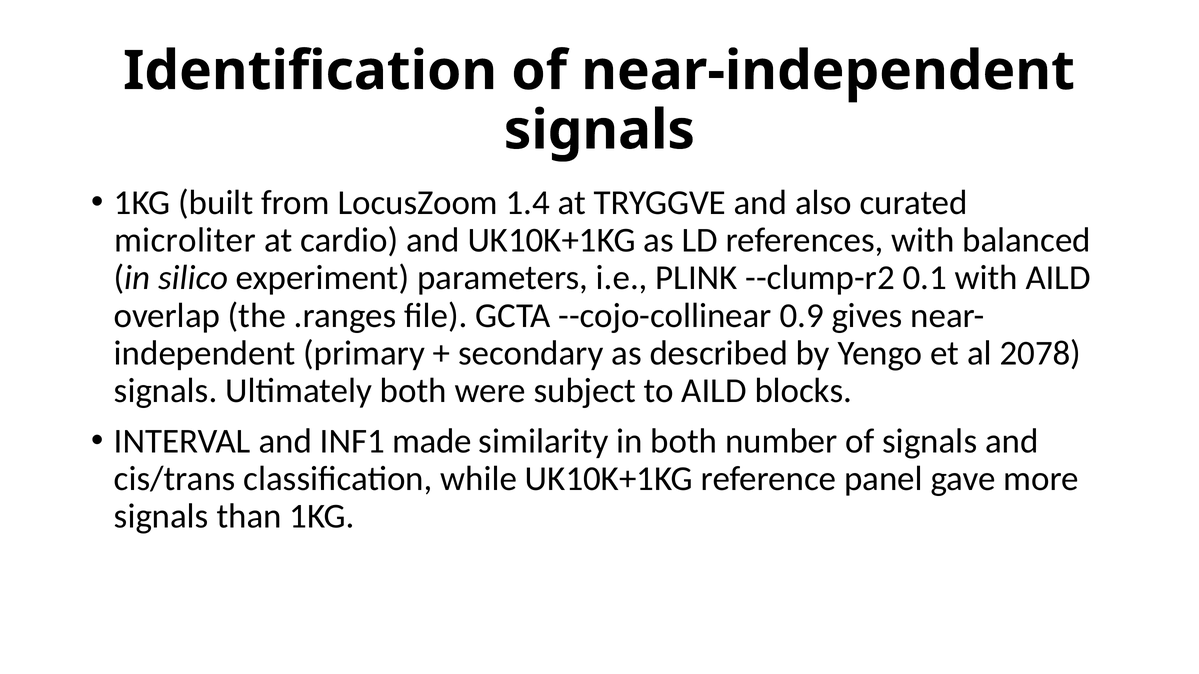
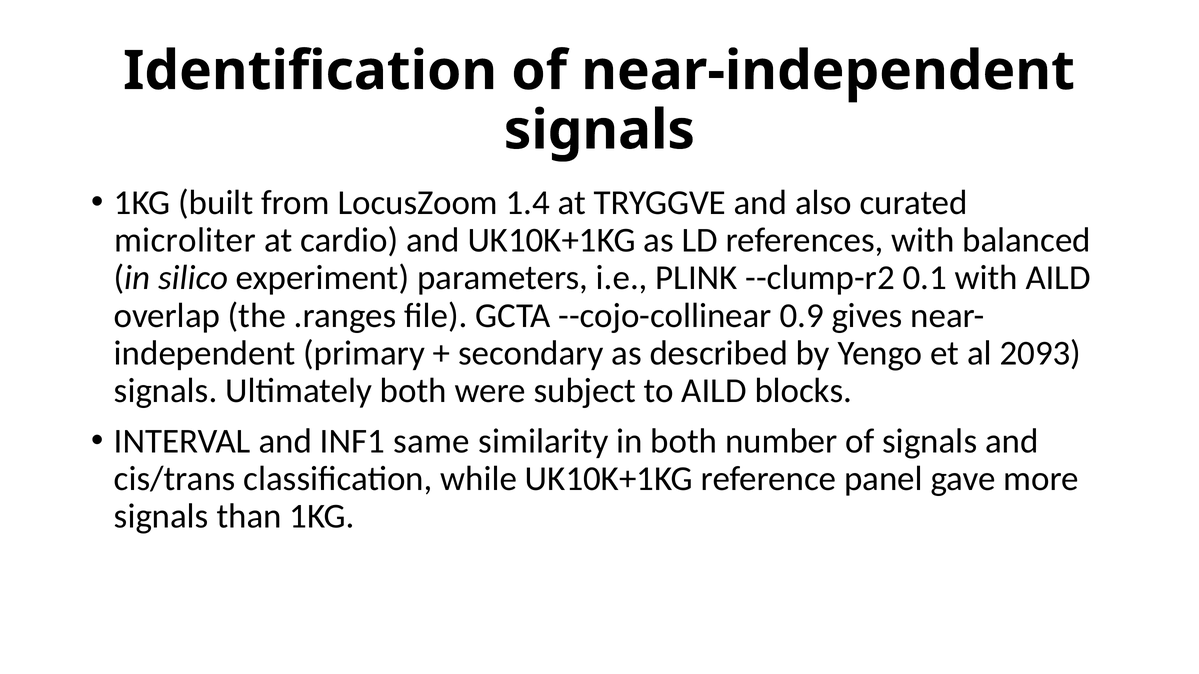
2078: 2078 -> 2093
made: made -> same
